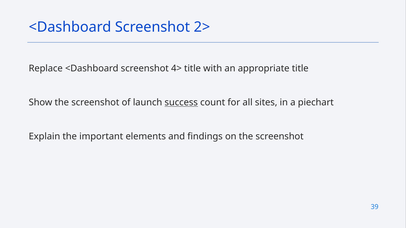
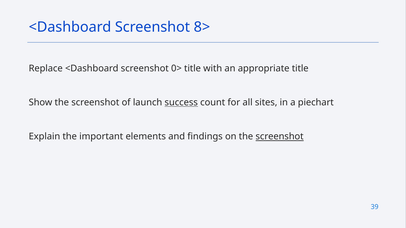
2>: 2> -> 8>
4>: 4> -> 0>
screenshot at (280, 137) underline: none -> present
